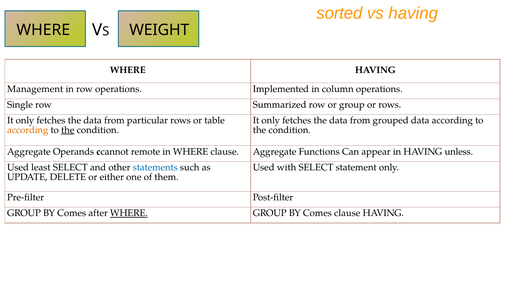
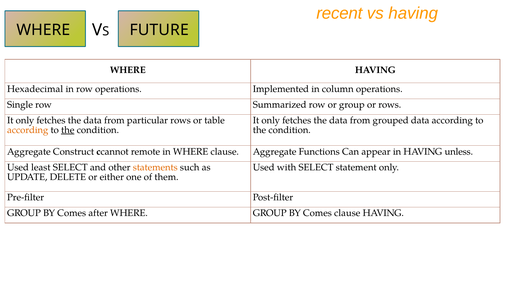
sorted: sorted -> recent
WEIGHT: WEIGHT -> FUTURE
Management: Management -> Hexadecimal
Operands: Operands -> Construct
statements colour: blue -> orange
WHERE at (129, 213) underline: present -> none
